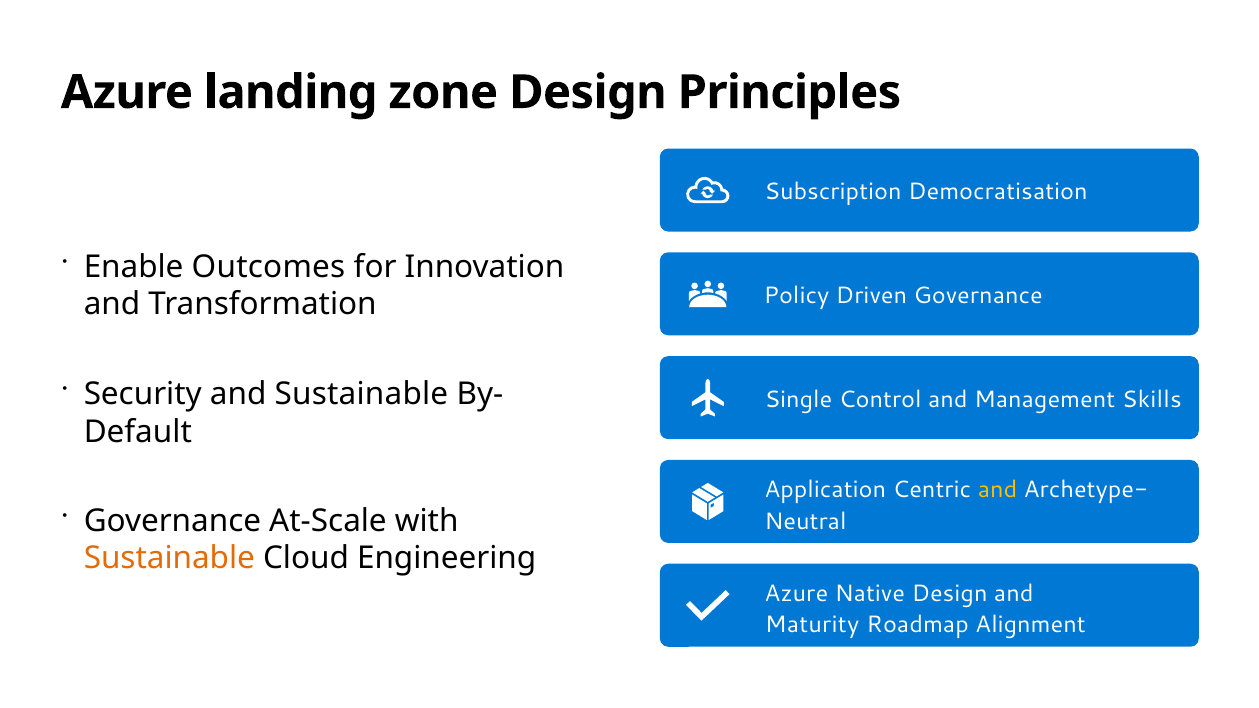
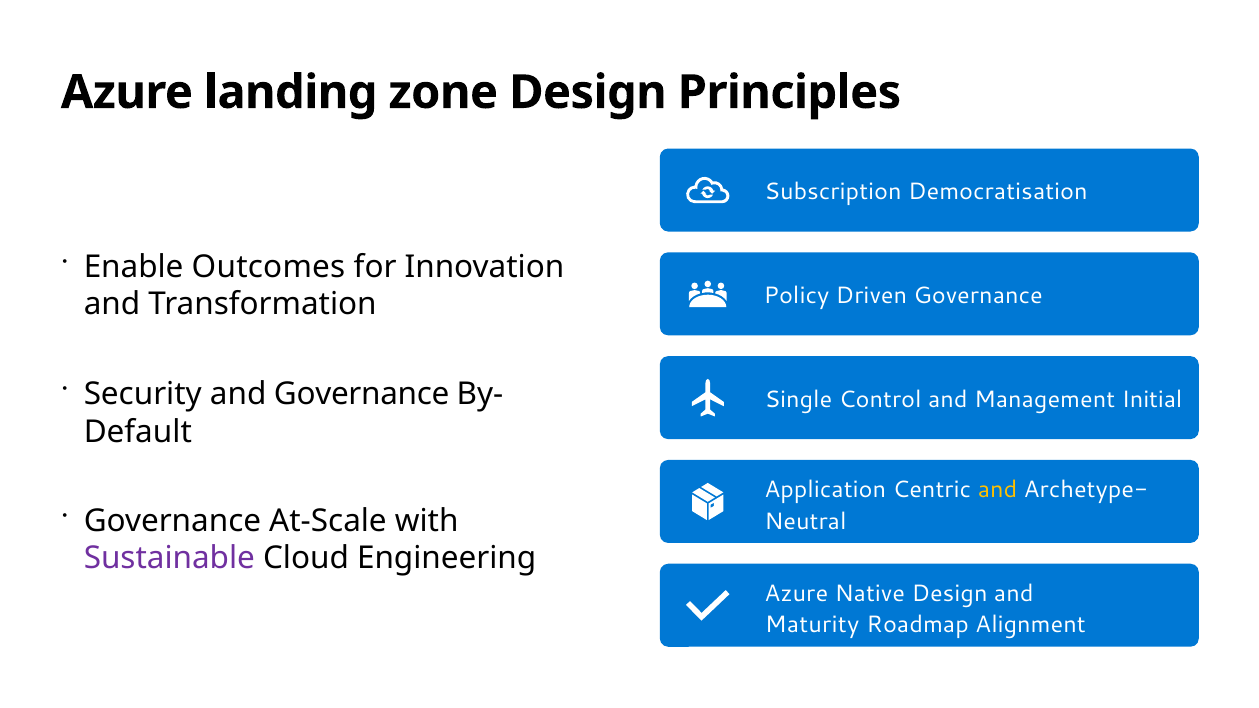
and Sustainable: Sustainable -> Governance
Skills: Skills -> Initial
Sustainable at (169, 559) colour: orange -> purple
